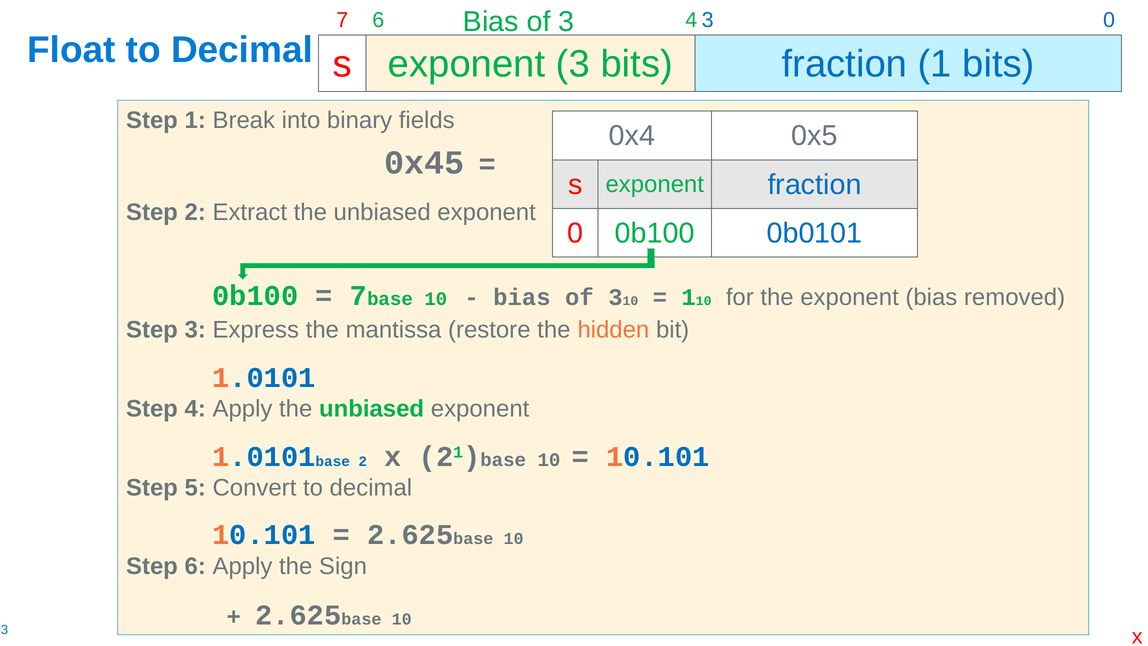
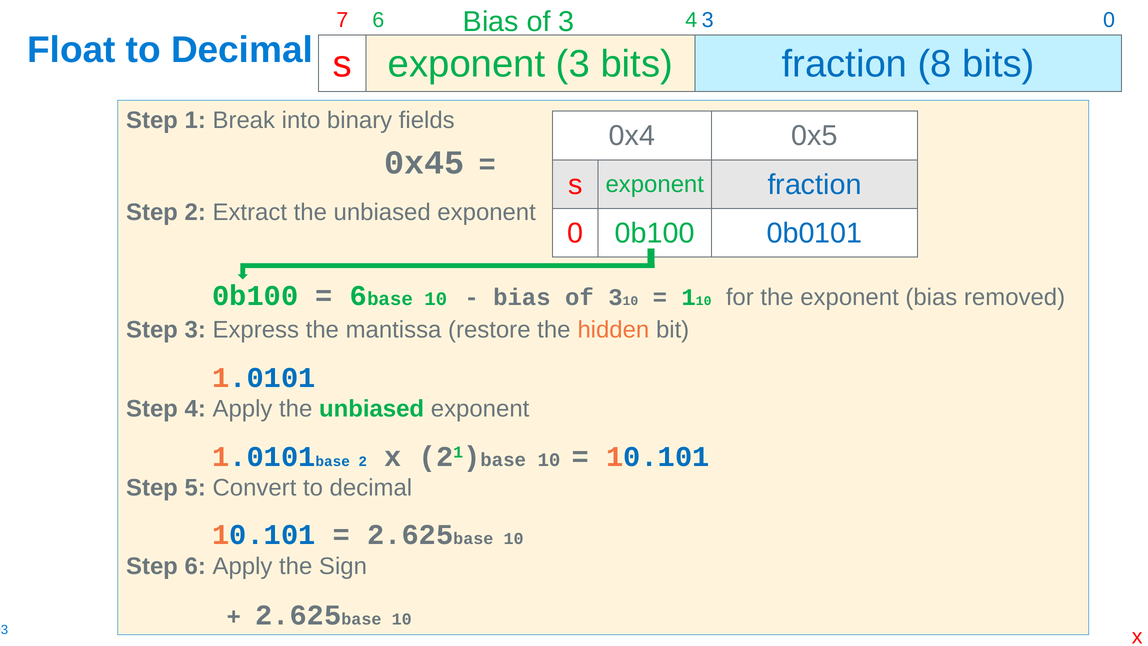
fraction 1: 1 -> 8
7 at (359, 296): 7 -> 6
